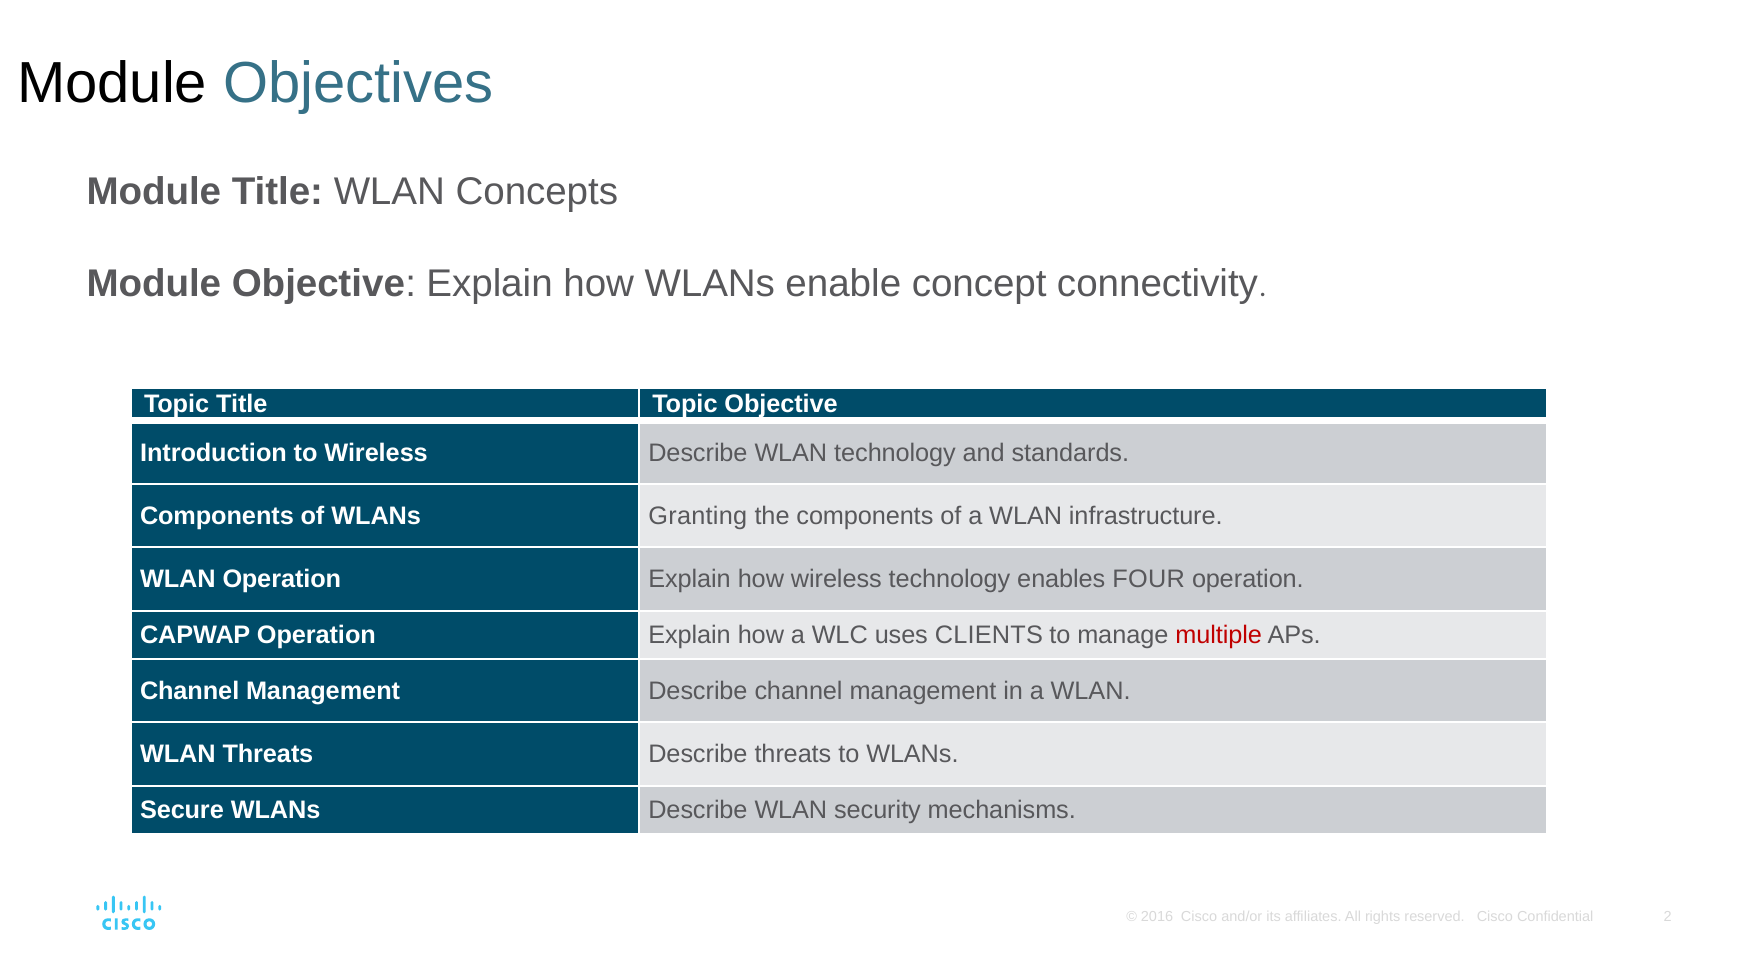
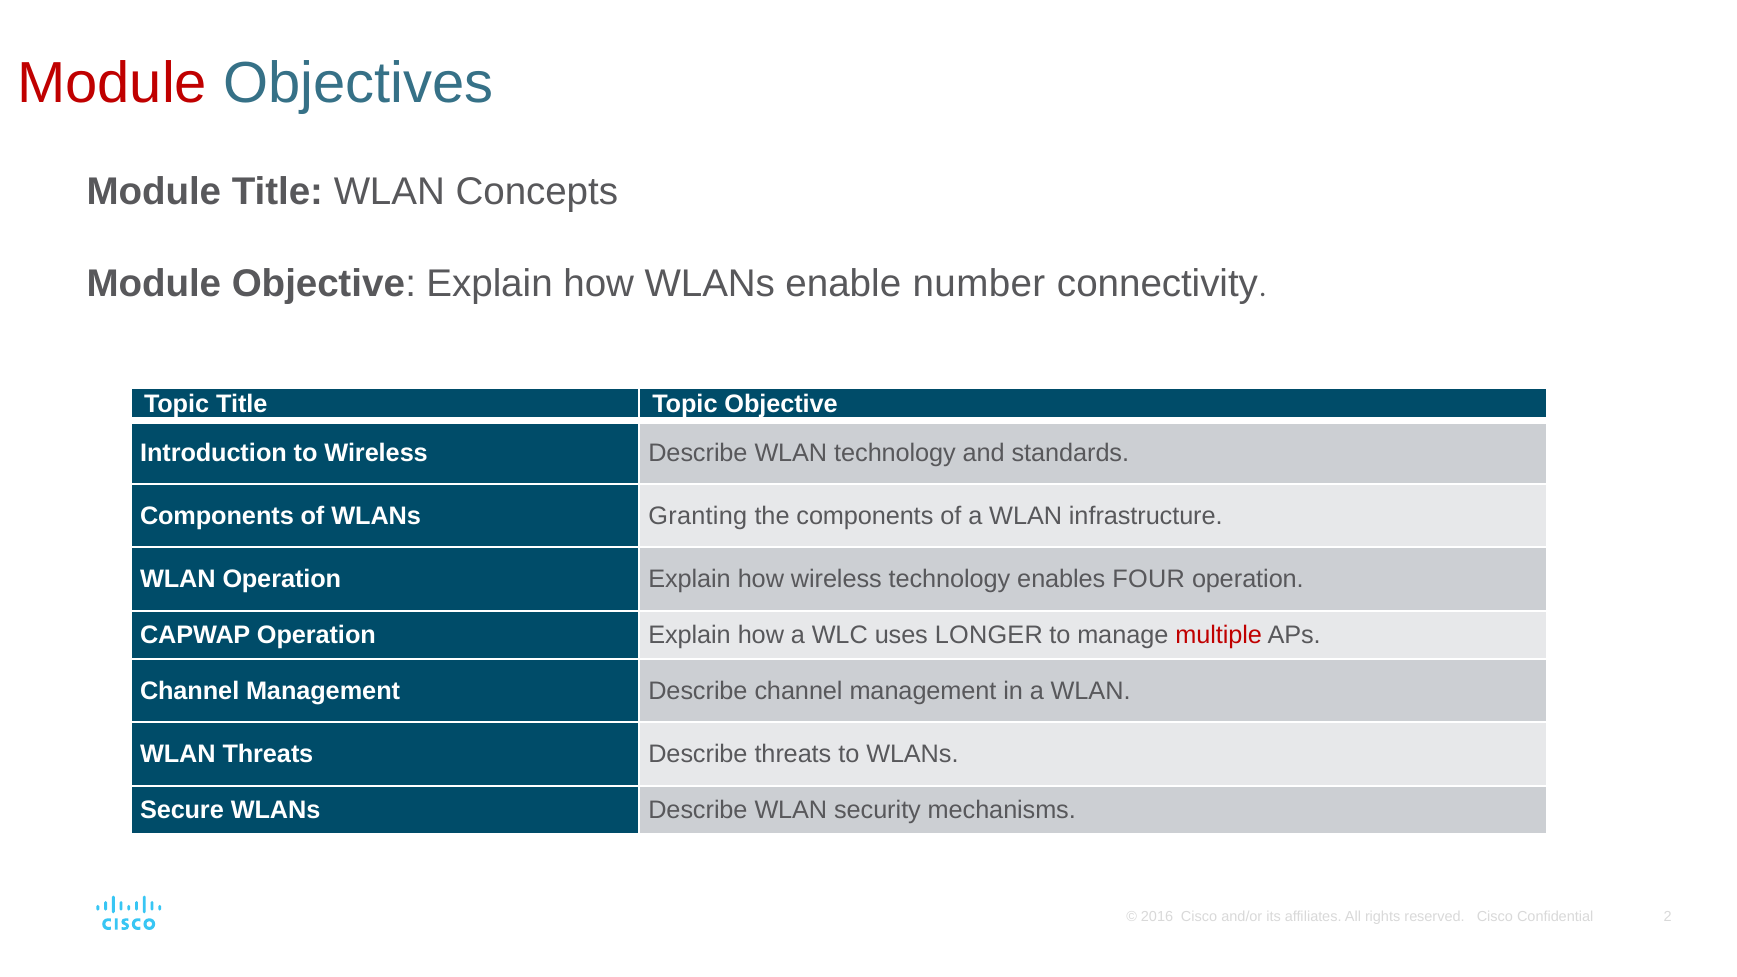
Module at (112, 84) colour: black -> red
concept: concept -> number
CLIENTS: CLIENTS -> LONGER
